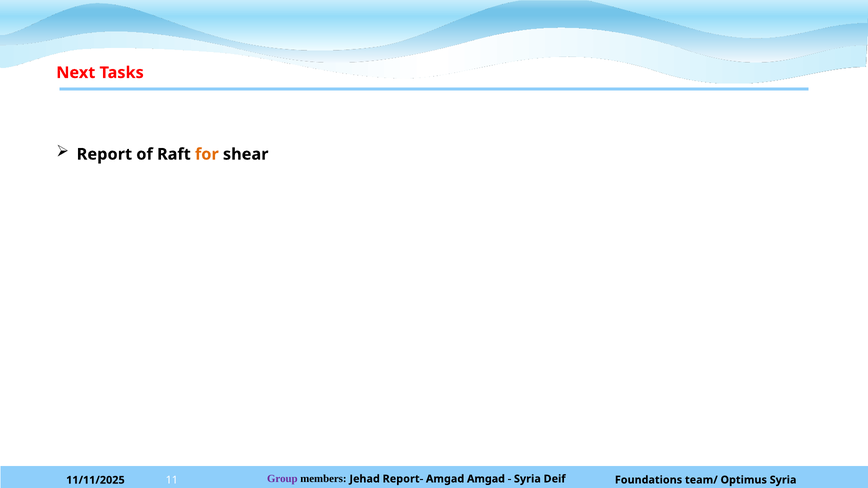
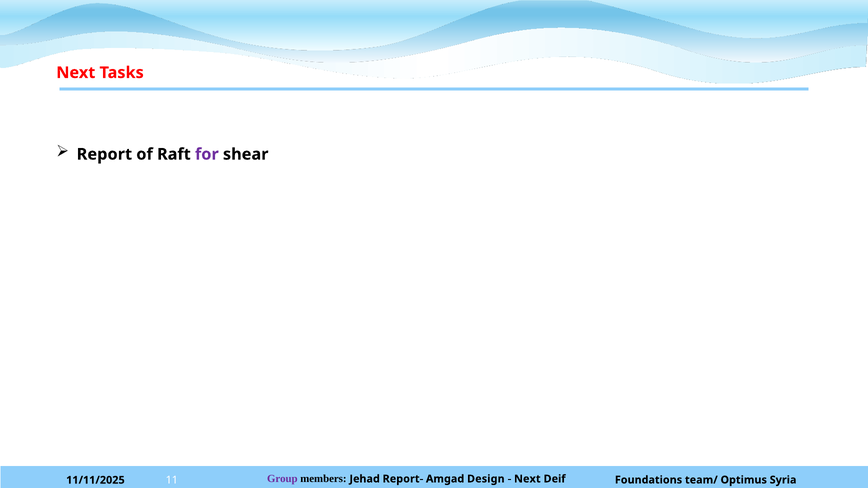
for colour: orange -> purple
Amgad Amgad: Amgad -> Design
Syria at (527, 479): Syria -> Next
